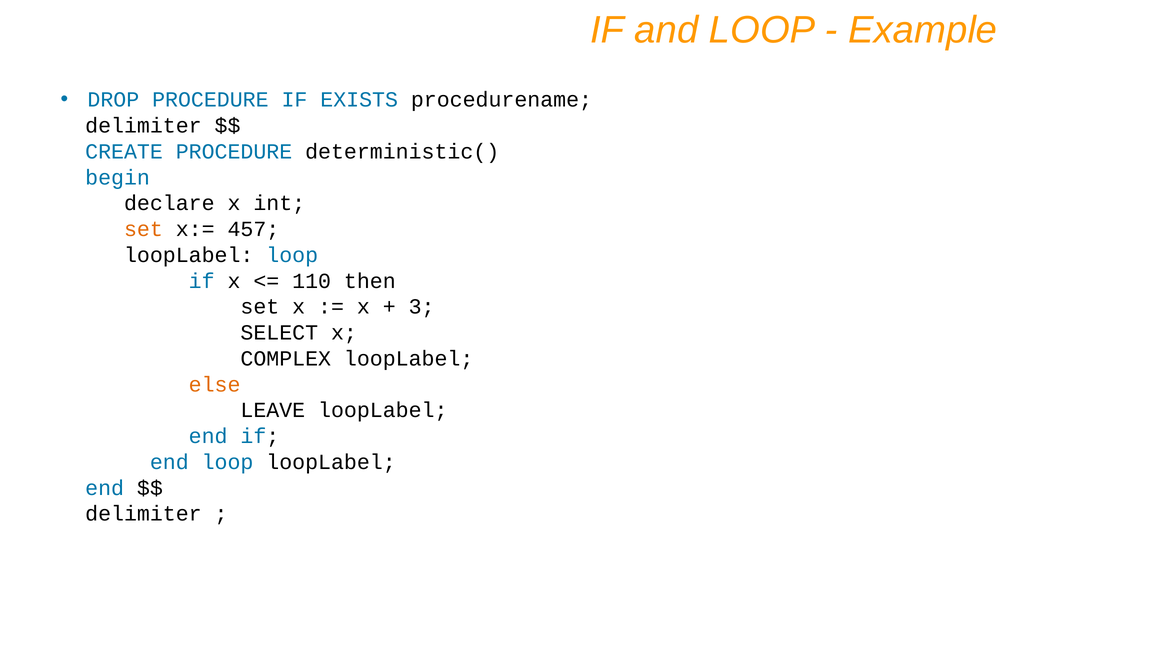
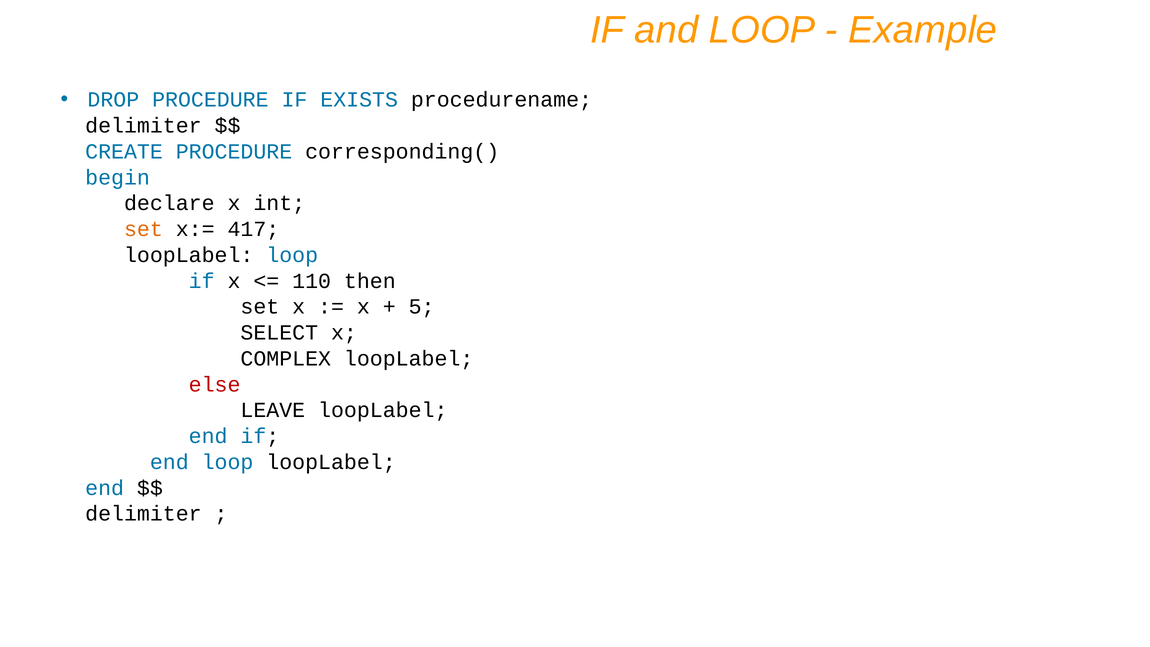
deterministic(: deterministic( -> corresponding(
457: 457 -> 417
3: 3 -> 5
else colour: orange -> red
